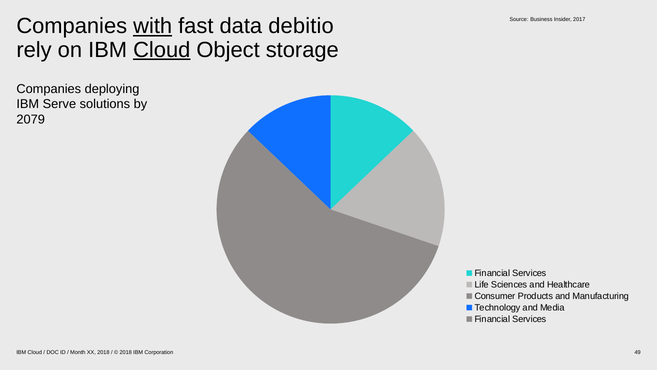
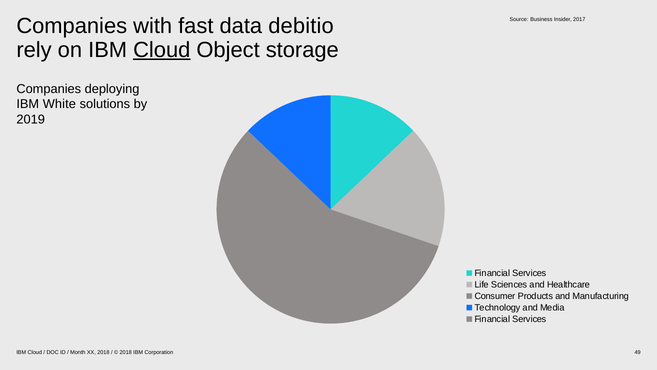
with underline: present -> none
Serve: Serve -> White
2079: 2079 -> 2019
